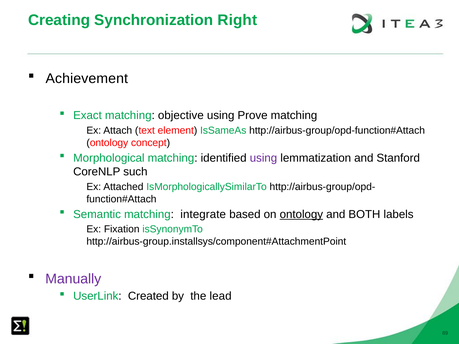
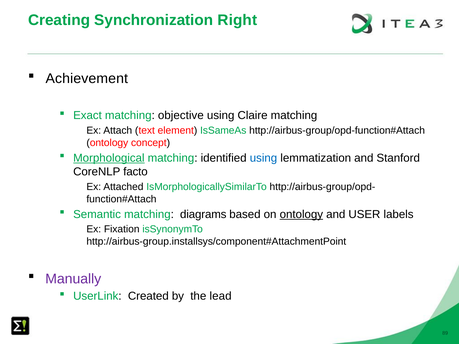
Prove: Prove -> Claire
Morphological underline: none -> present
using at (263, 158) colour: purple -> blue
such: such -> facto
integrate: integrate -> diagrams
BOTH: BOTH -> USER
